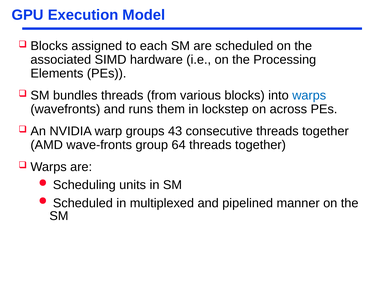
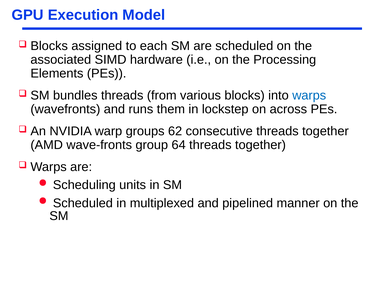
43: 43 -> 62
